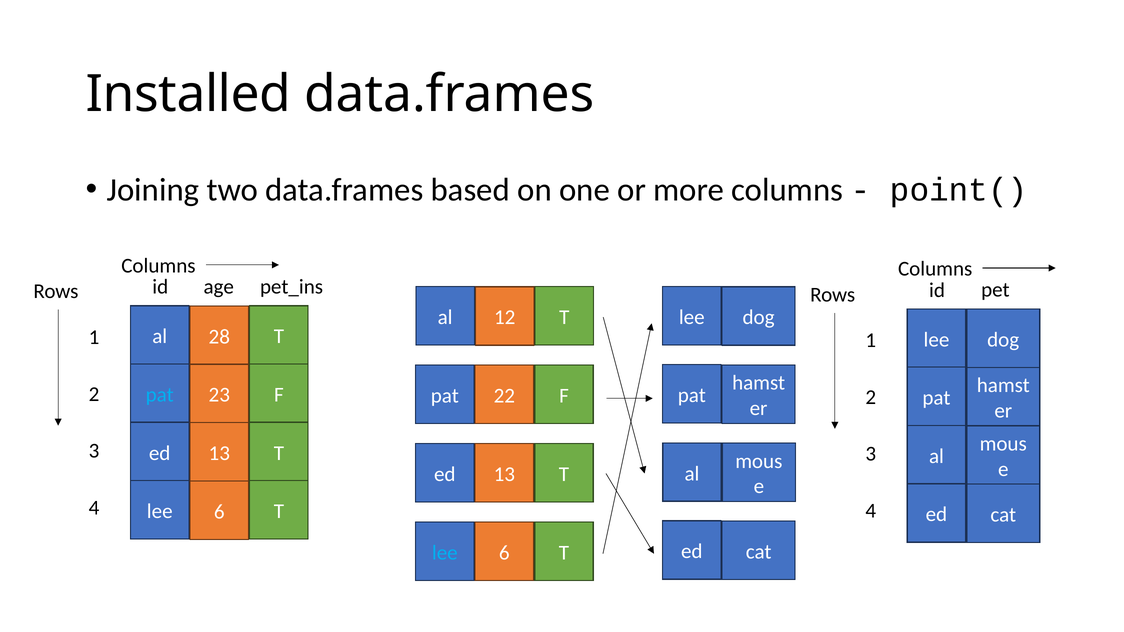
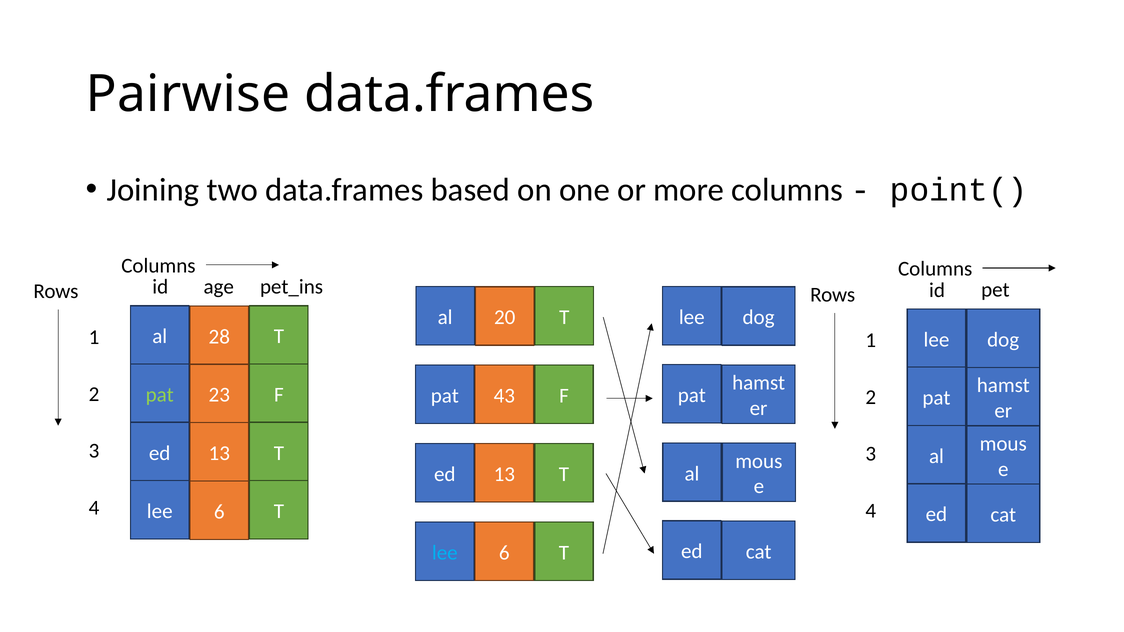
Installed: Installed -> Pairwise
12: 12 -> 20
pat at (160, 395) colour: light blue -> light green
22: 22 -> 43
